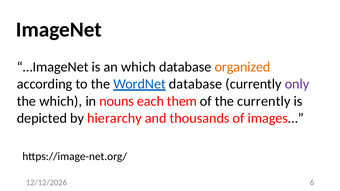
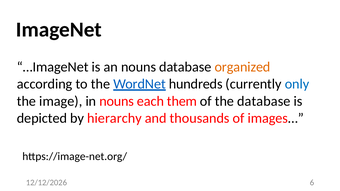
an which: which -> nouns
database at (196, 84): database -> hundreds
only colour: purple -> blue
the which: which -> image
the currently: currently -> database
